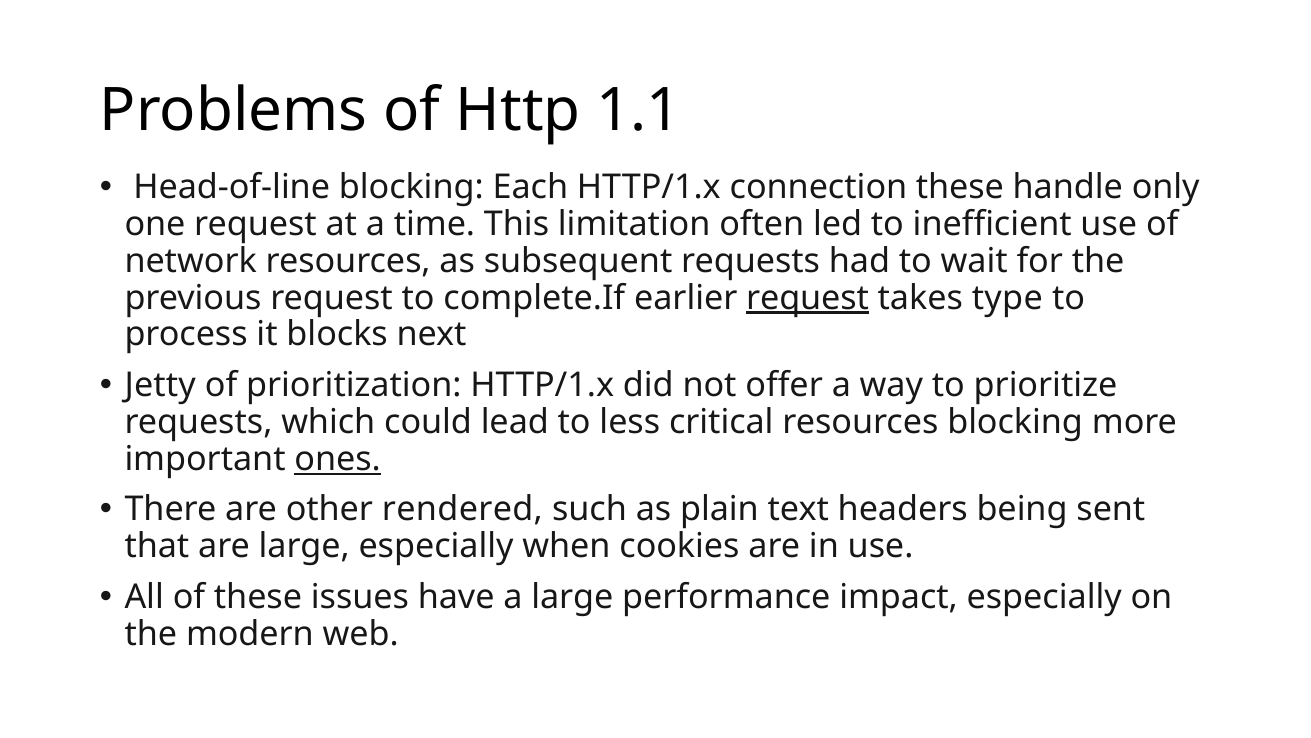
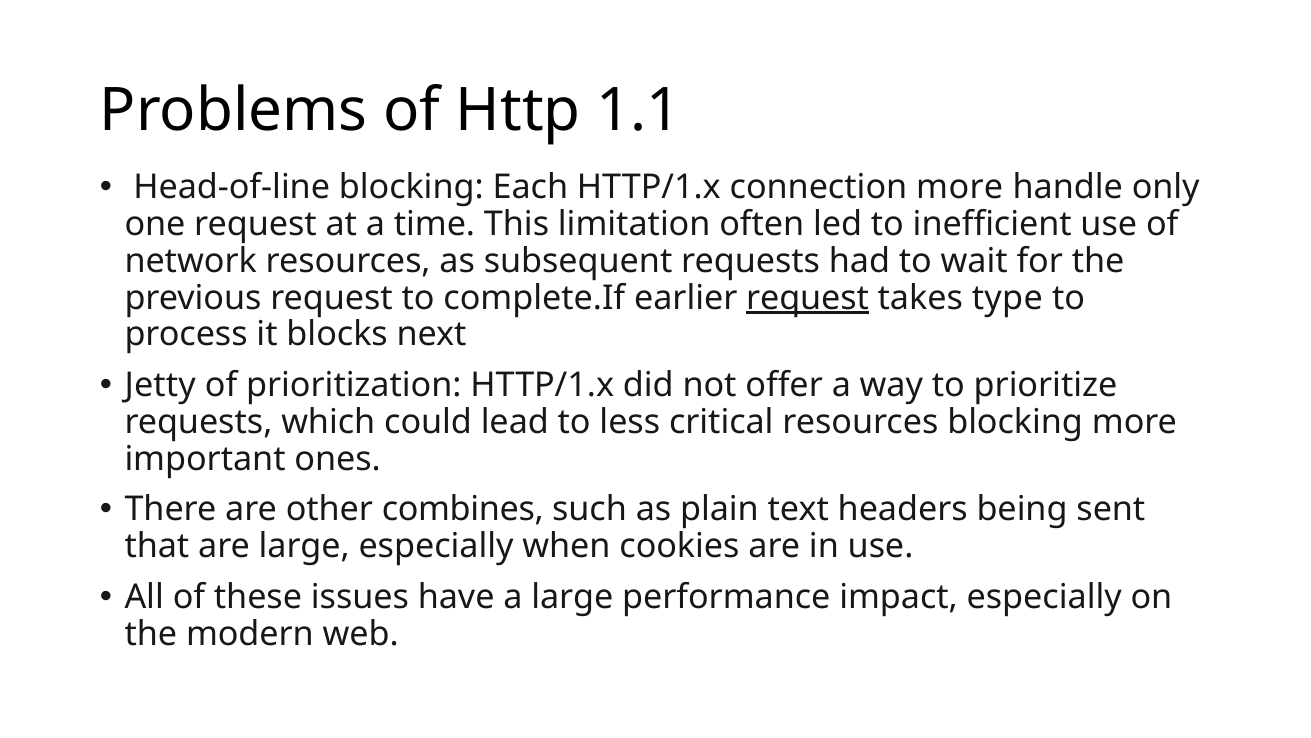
connection these: these -> more
ones underline: present -> none
rendered: rendered -> combines
